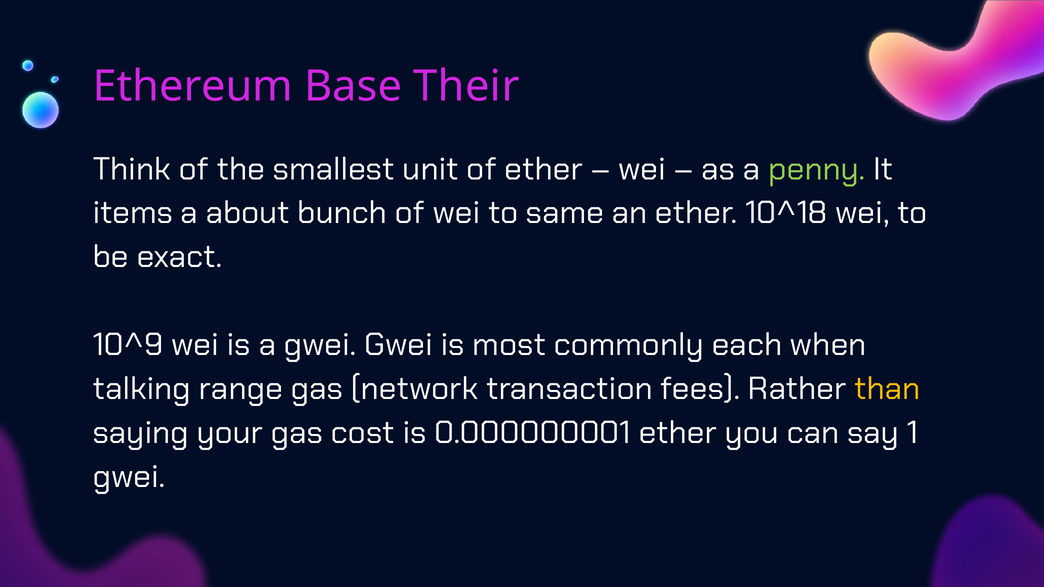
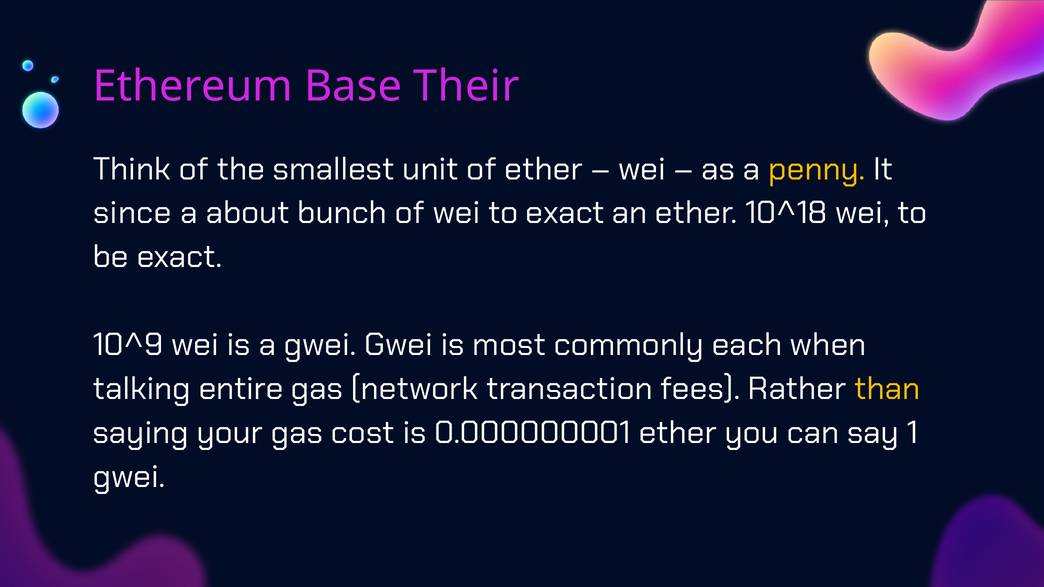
penny colour: light green -> yellow
items: items -> since
to same: same -> exact
range: range -> entire
